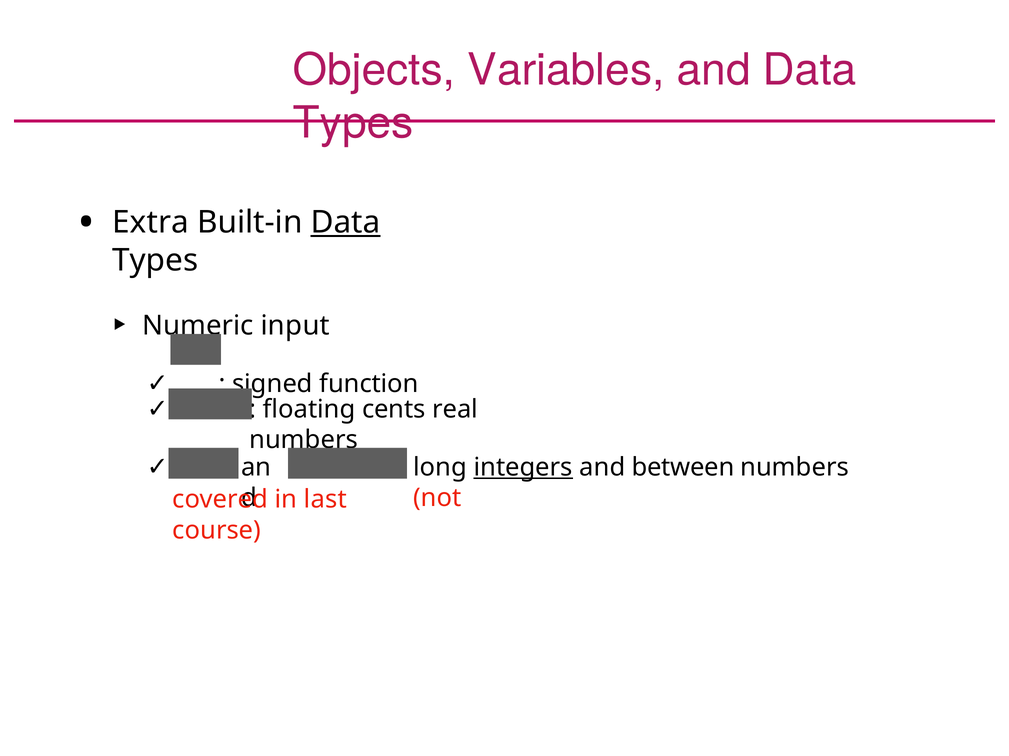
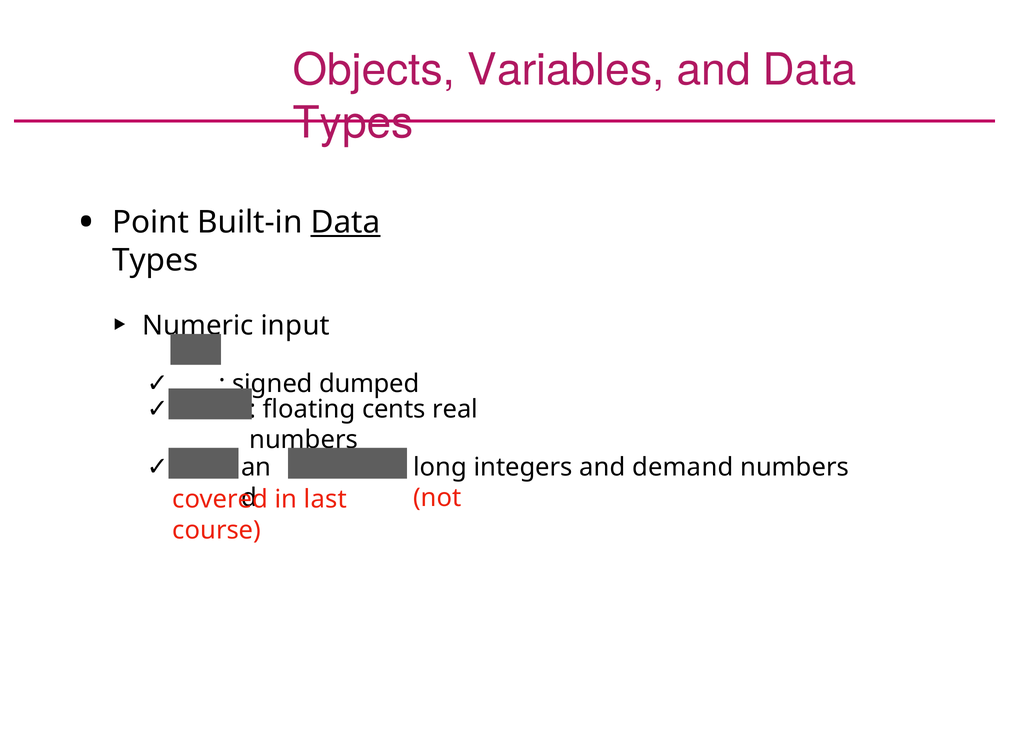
Extra: Extra -> Point
function: function -> dumped
integers underline: present -> none
between: between -> demand
